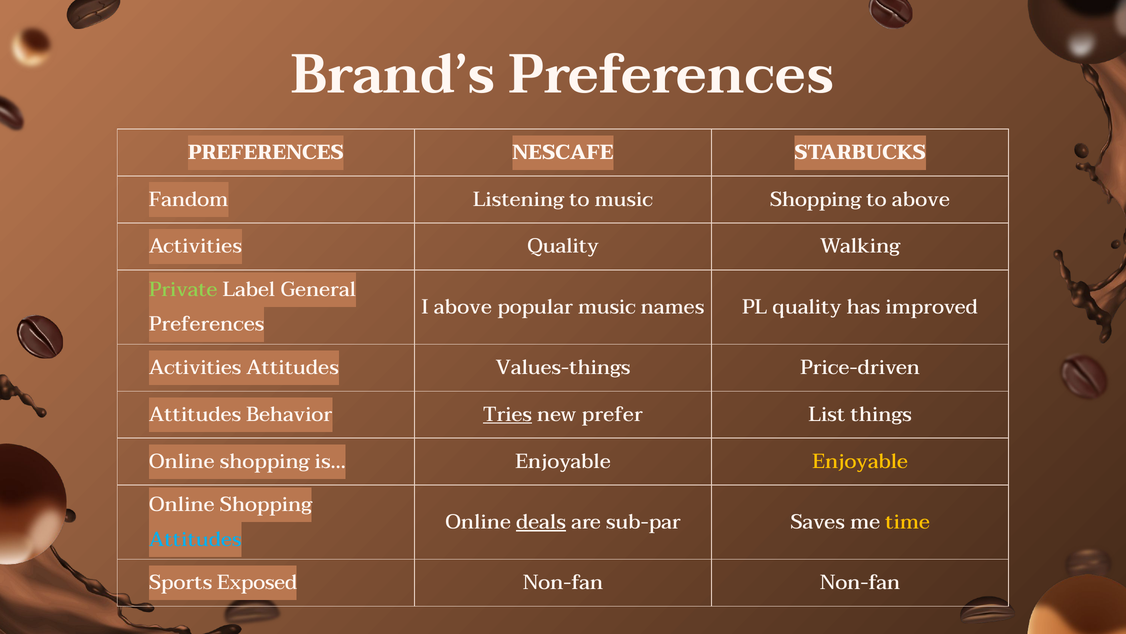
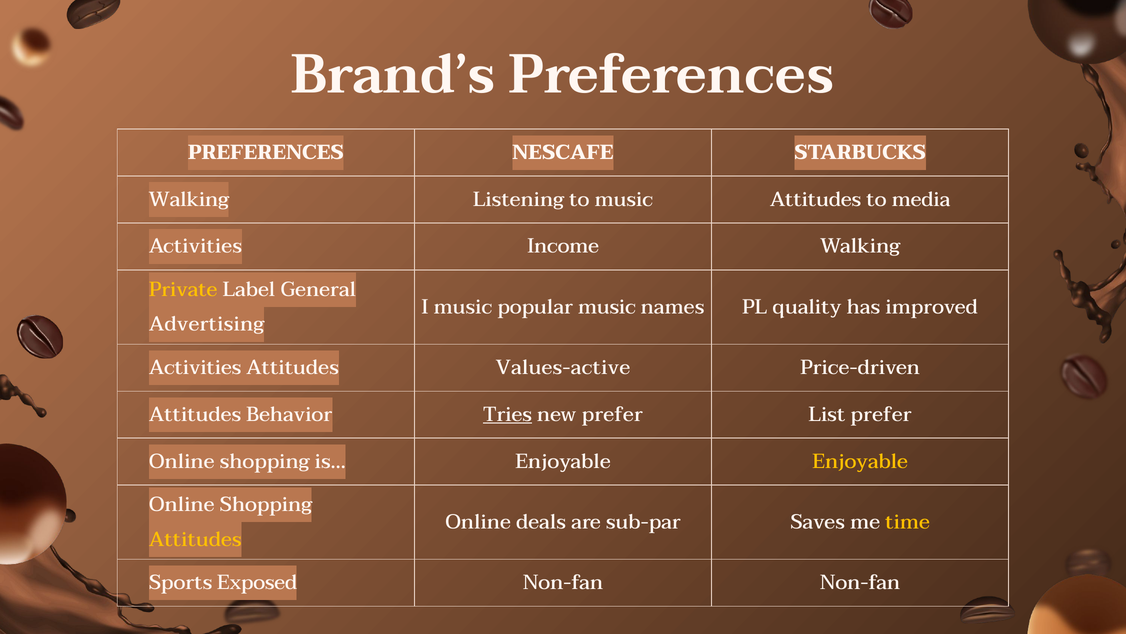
Fandom at (189, 199): Fandom -> Walking
music Shopping: Shopping -> Attitudes
to above: above -> media
Activities Quality: Quality -> Income
Private colour: light green -> yellow
I above: above -> music
Preferences at (207, 324): Preferences -> Advertising
Values-things: Values-things -> Values-active
List things: things -> prefer
deals underline: present -> none
Attitudes at (195, 539) colour: light blue -> yellow
